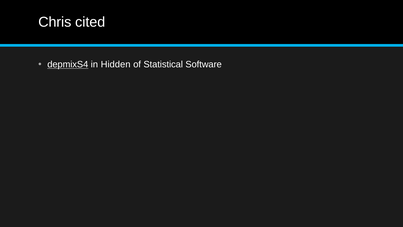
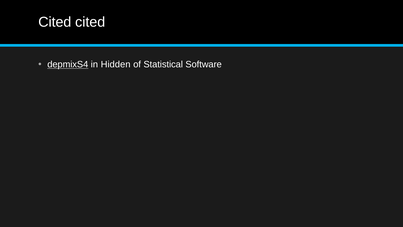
Chris at (55, 22): Chris -> Cited
